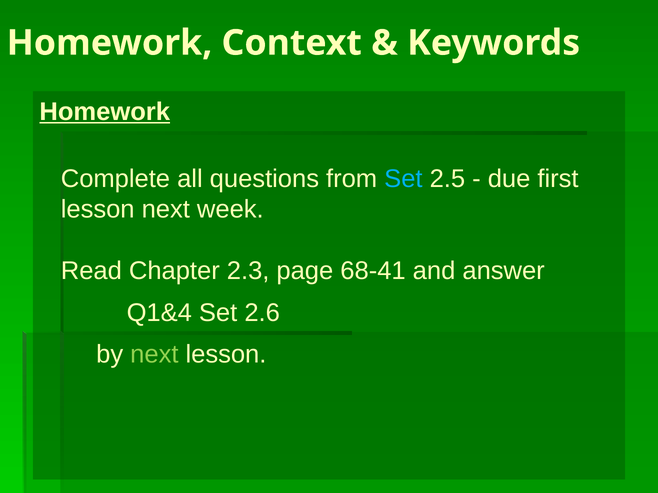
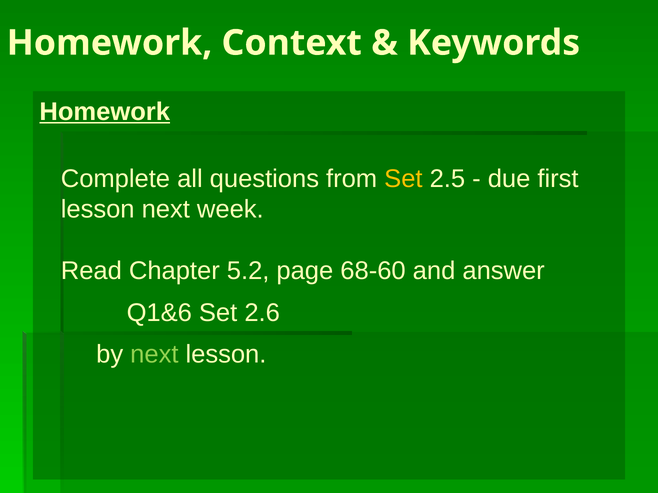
Set at (403, 179) colour: light blue -> yellow
2.3: 2.3 -> 5.2
68-41: 68-41 -> 68-60
Q1&4: Q1&4 -> Q1&6
